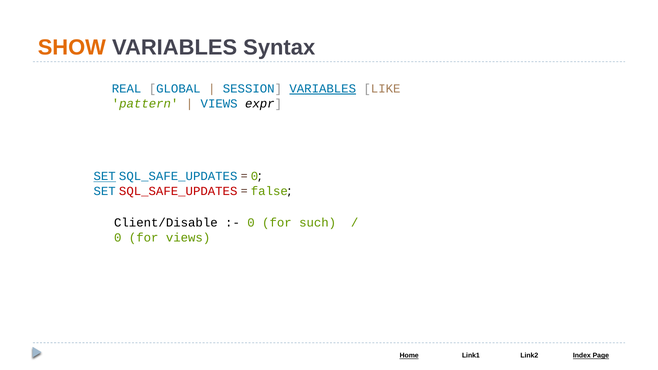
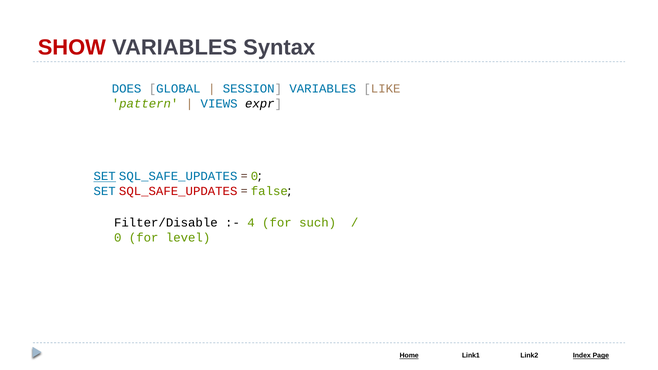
SHOW colour: orange -> red
REAL: REAL -> DOES
VARIABLES at (323, 89) underline: present -> none
Client/Disable: Client/Disable -> Filter/Disable
0 at (251, 223): 0 -> 4
for views: views -> level
